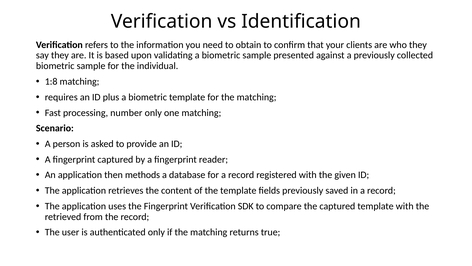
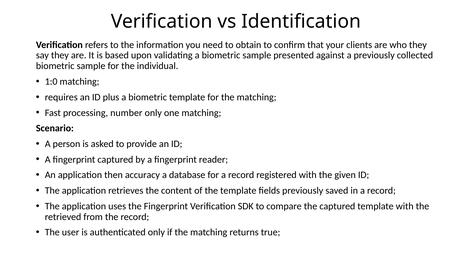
1:8: 1:8 -> 1:0
methods: methods -> accuracy
